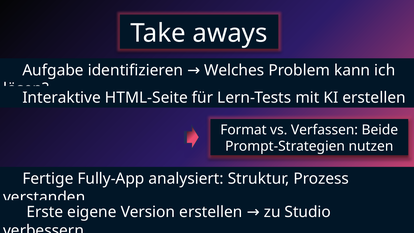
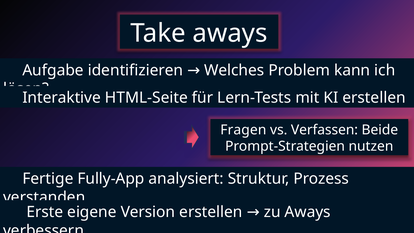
Format: Format -> Fragen
zu Studio: Studio -> Aways
